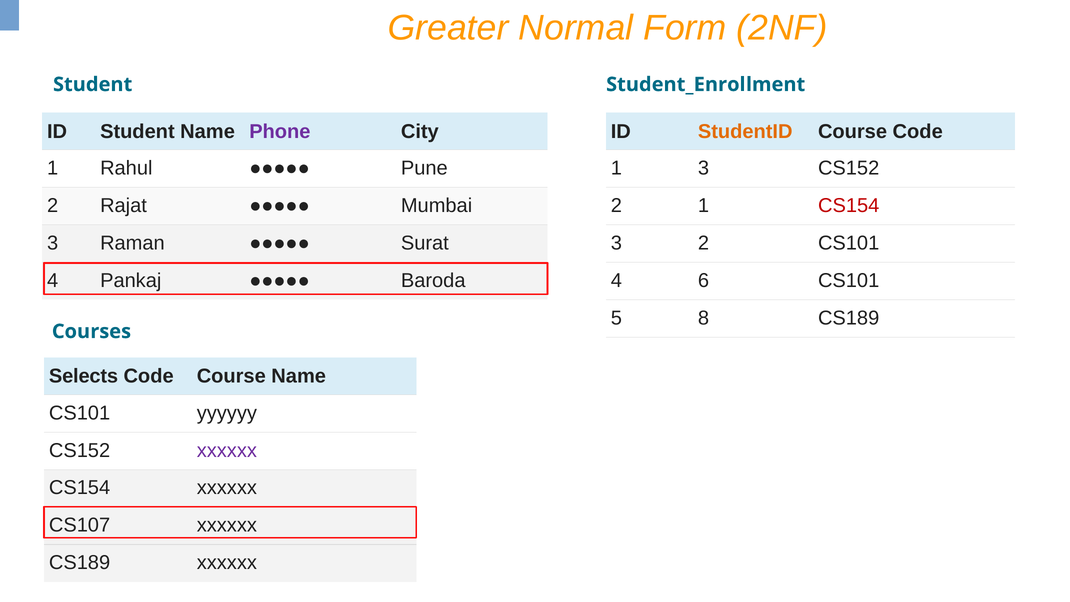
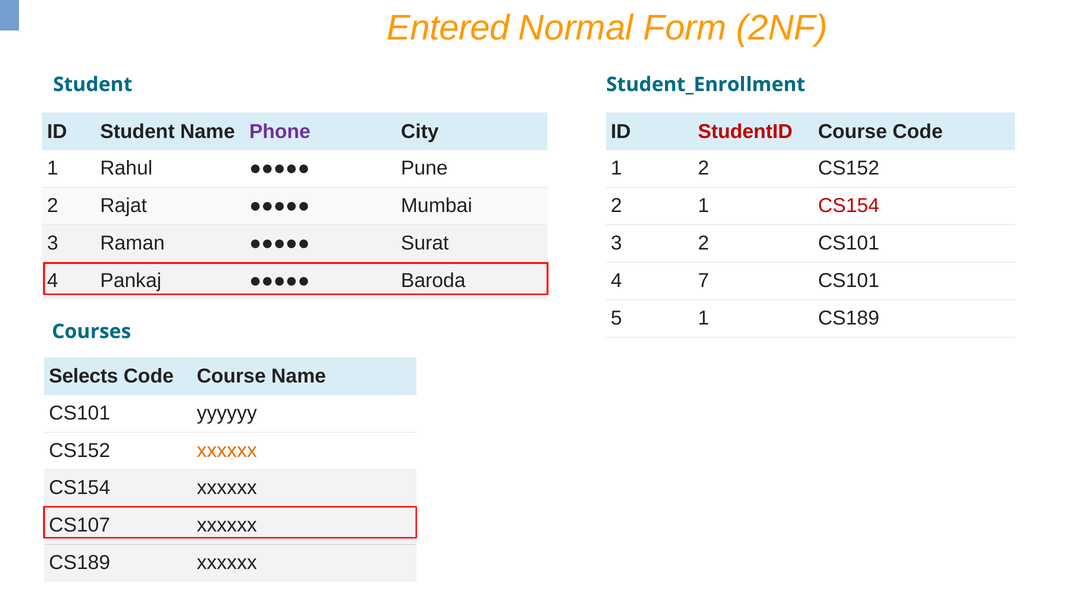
Greater: Greater -> Entered
StudentID colour: orange -> red
1 3: 3 -> 2
6: 6 -> 7
5 8: 8 -> 1
xxxxxx at (227, 450) colour: purple -> orange
